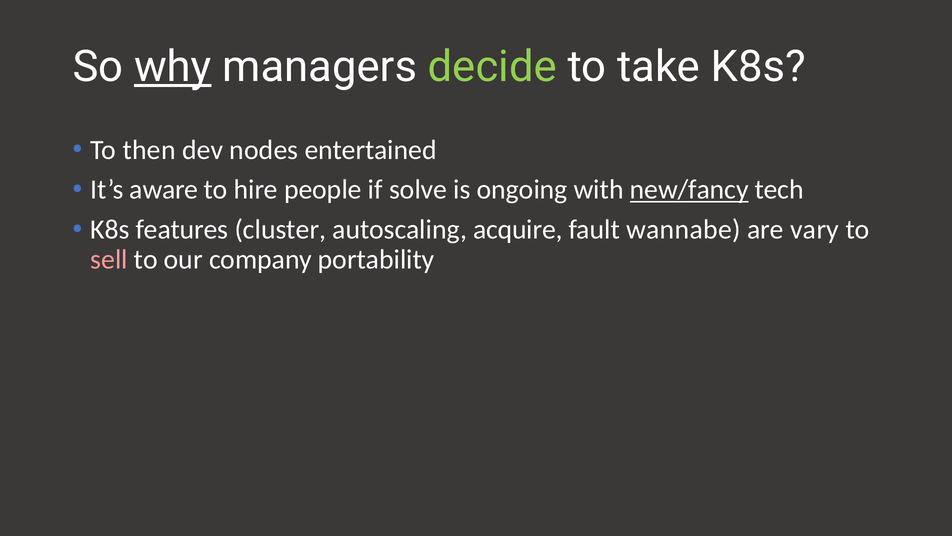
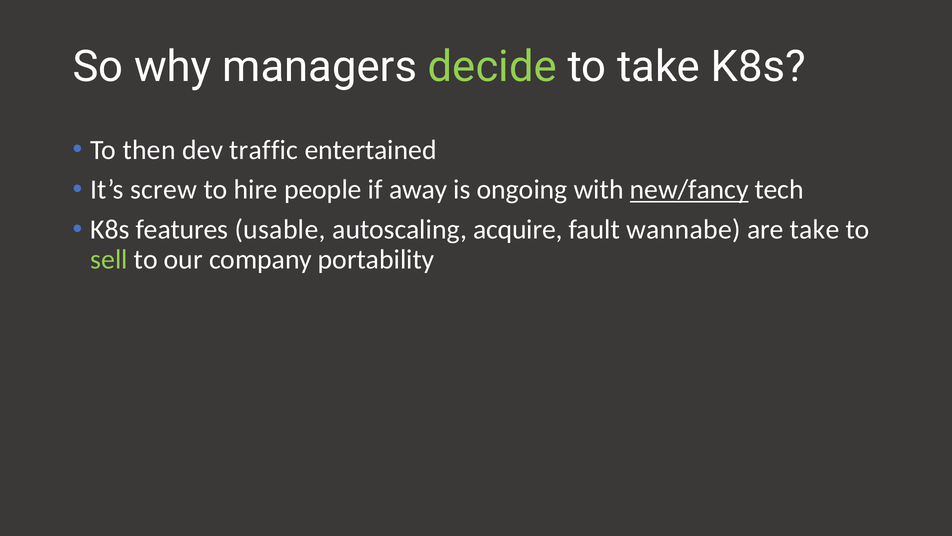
why underline: present -> none
nodes: nodes -> traffic
aware: aware -> screw
solve: solve -> away
cluster: cluster -> usable
are vary: vary -> take
sell colour: pink -> light green
